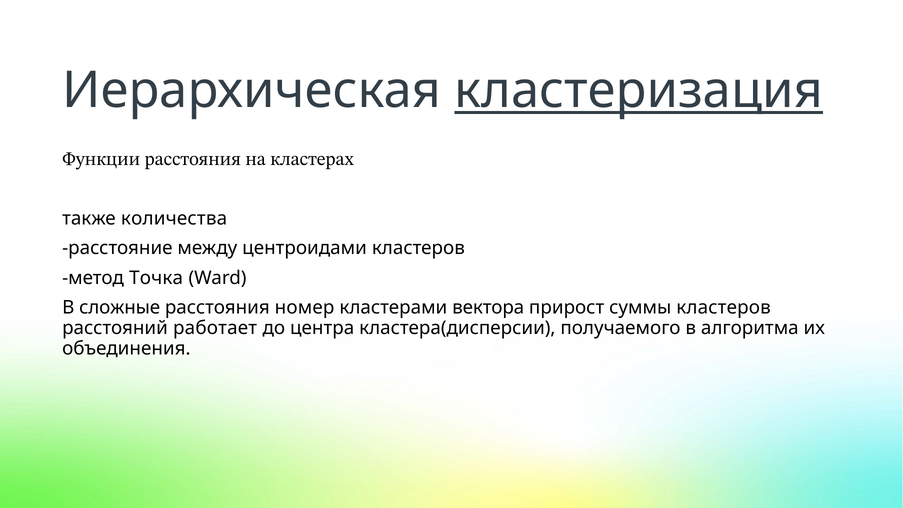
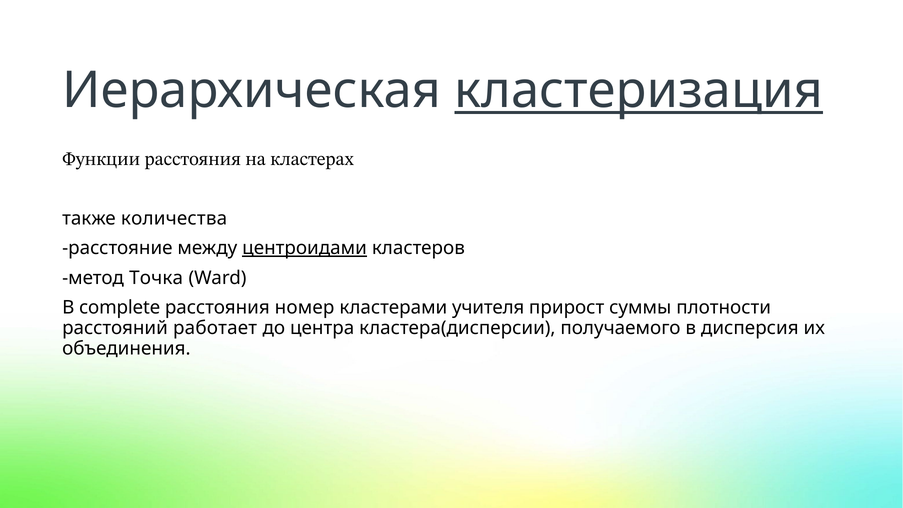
центроидами underline: none -> present
сложные: сложные -> complete
вектора: вектора -> учителя
суммы кластеров: кластеров -> плотности
алгоритма: алгоритма -> дисперсия
